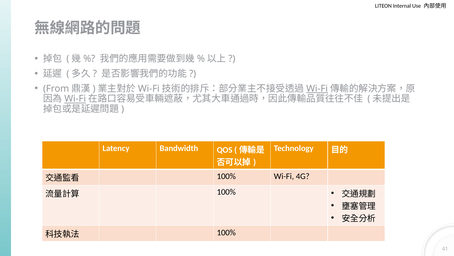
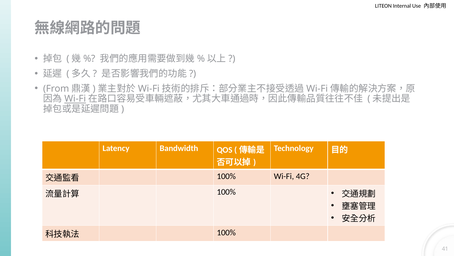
Wi-Fi at (317, 88) underline: present -> none
